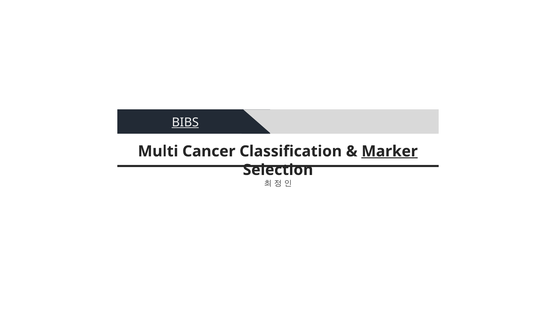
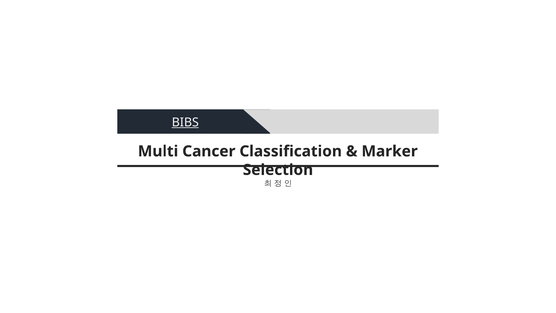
Marker underline: present -> none
